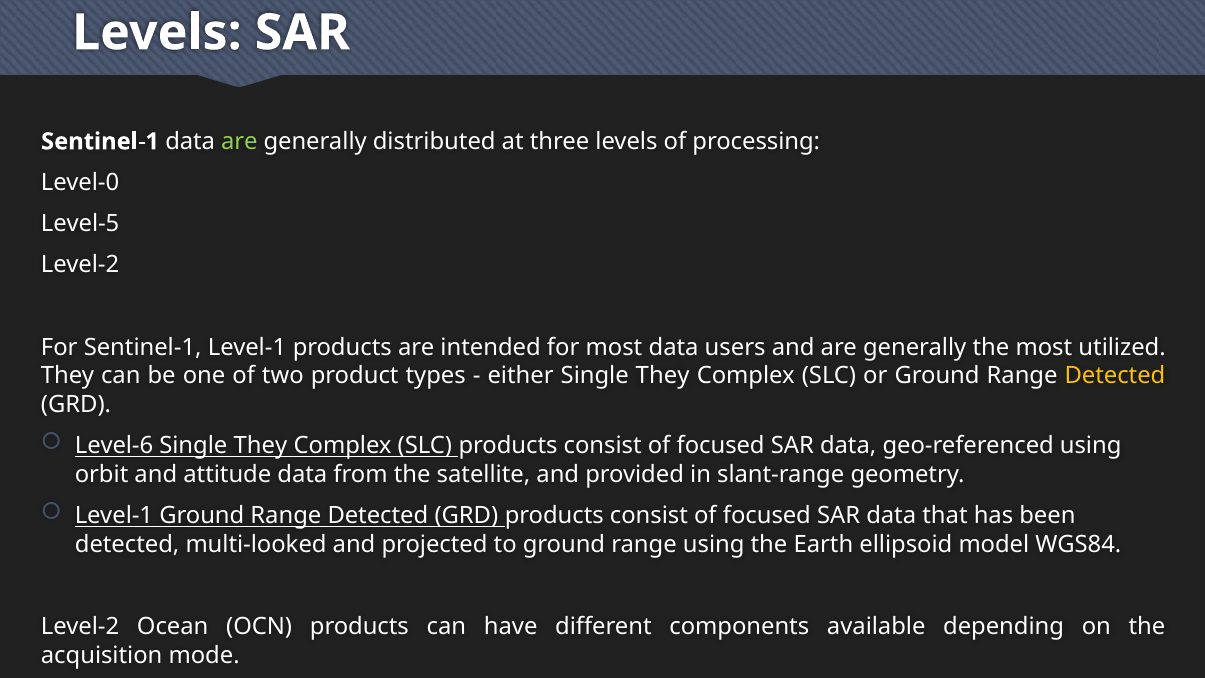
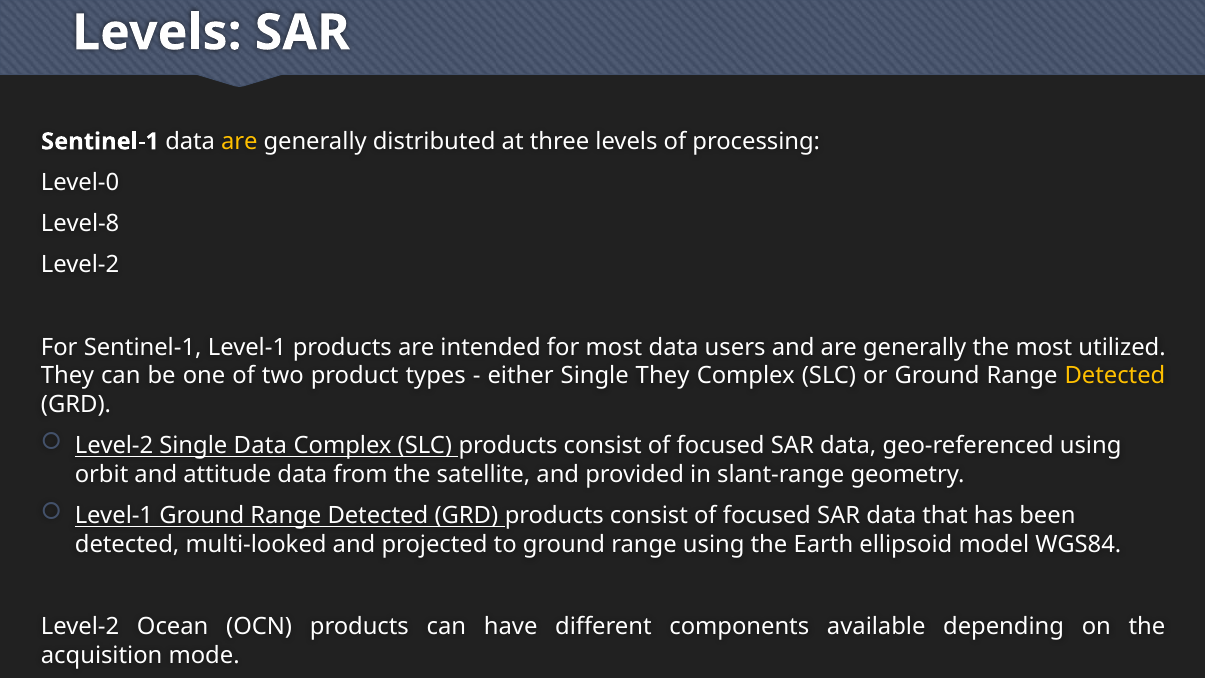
are at (239, 141) colour: light green -> yellow
Level-5: Level-5 -> Level-8
Level-6 at (114, 446): Level-6 -> Level-2
They at (260, 446): They -> Data
